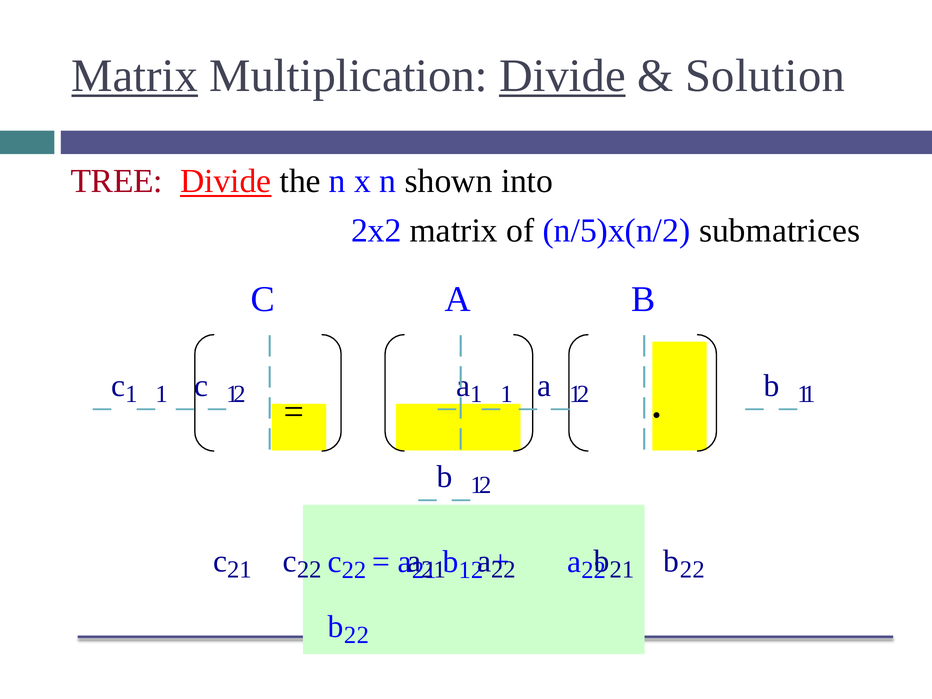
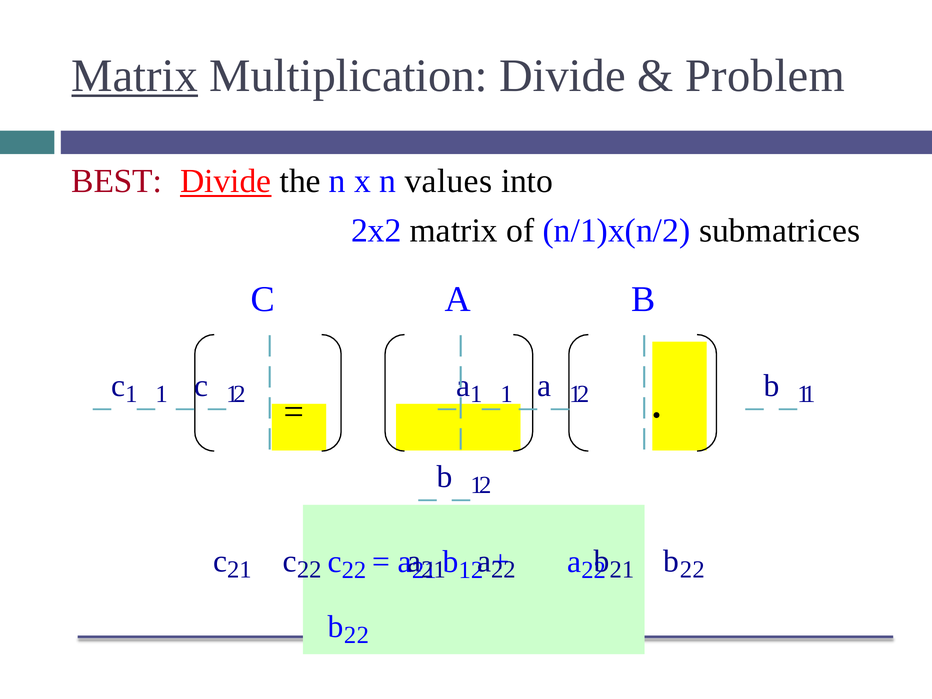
Divide at (562, 76) underline: present -> none
Solution: Solution -> Problem
TREE: TREE -> BEST
shown: shown -> values
n/5)x(n/2: n/5)x(n/2 -> n/1)x(n/2
